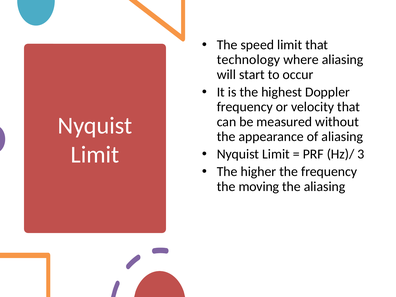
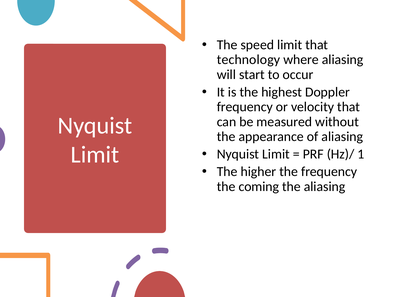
3: 3 -> 1
moving: moving -> coming
